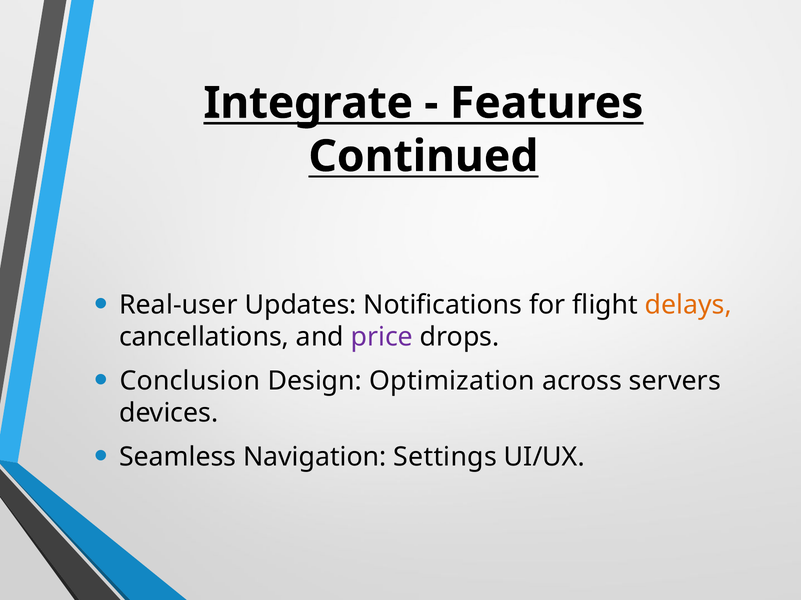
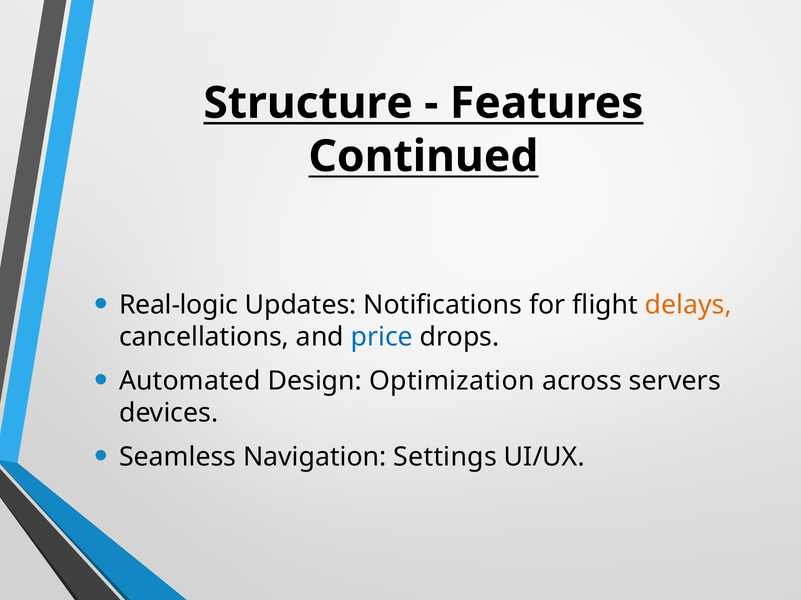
Integrate: Integrate -> Structure
Real-user: Real-user -> Real-logic
price colour: purple -> blue
Conclusion: Conclusion -> Automated
